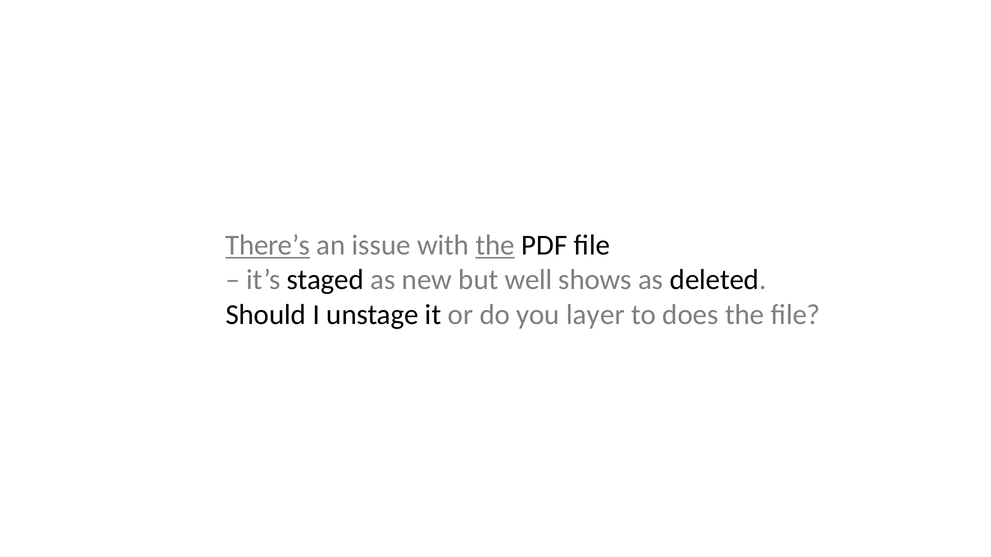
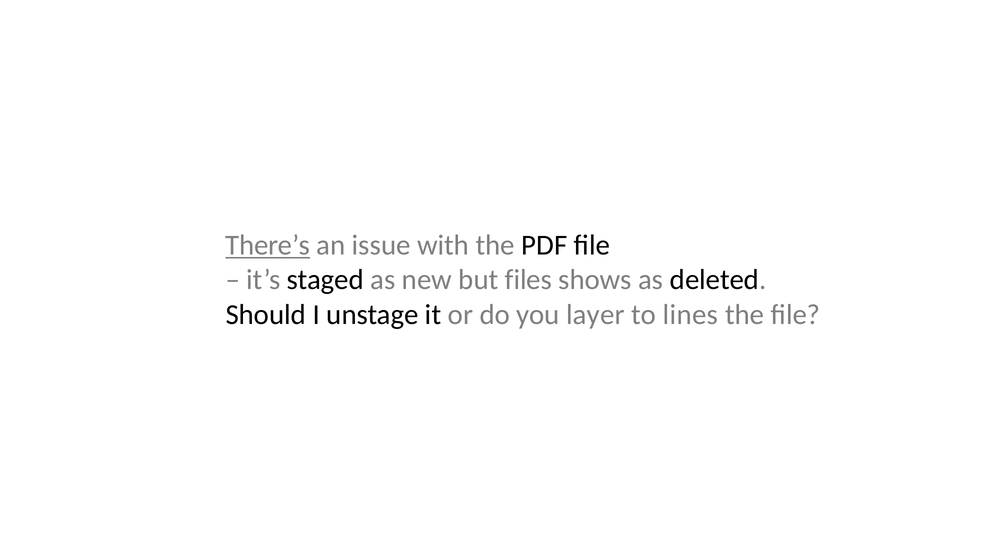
the at (495, 245) underline: present -> none
well: well -> files
does: does -> lines
